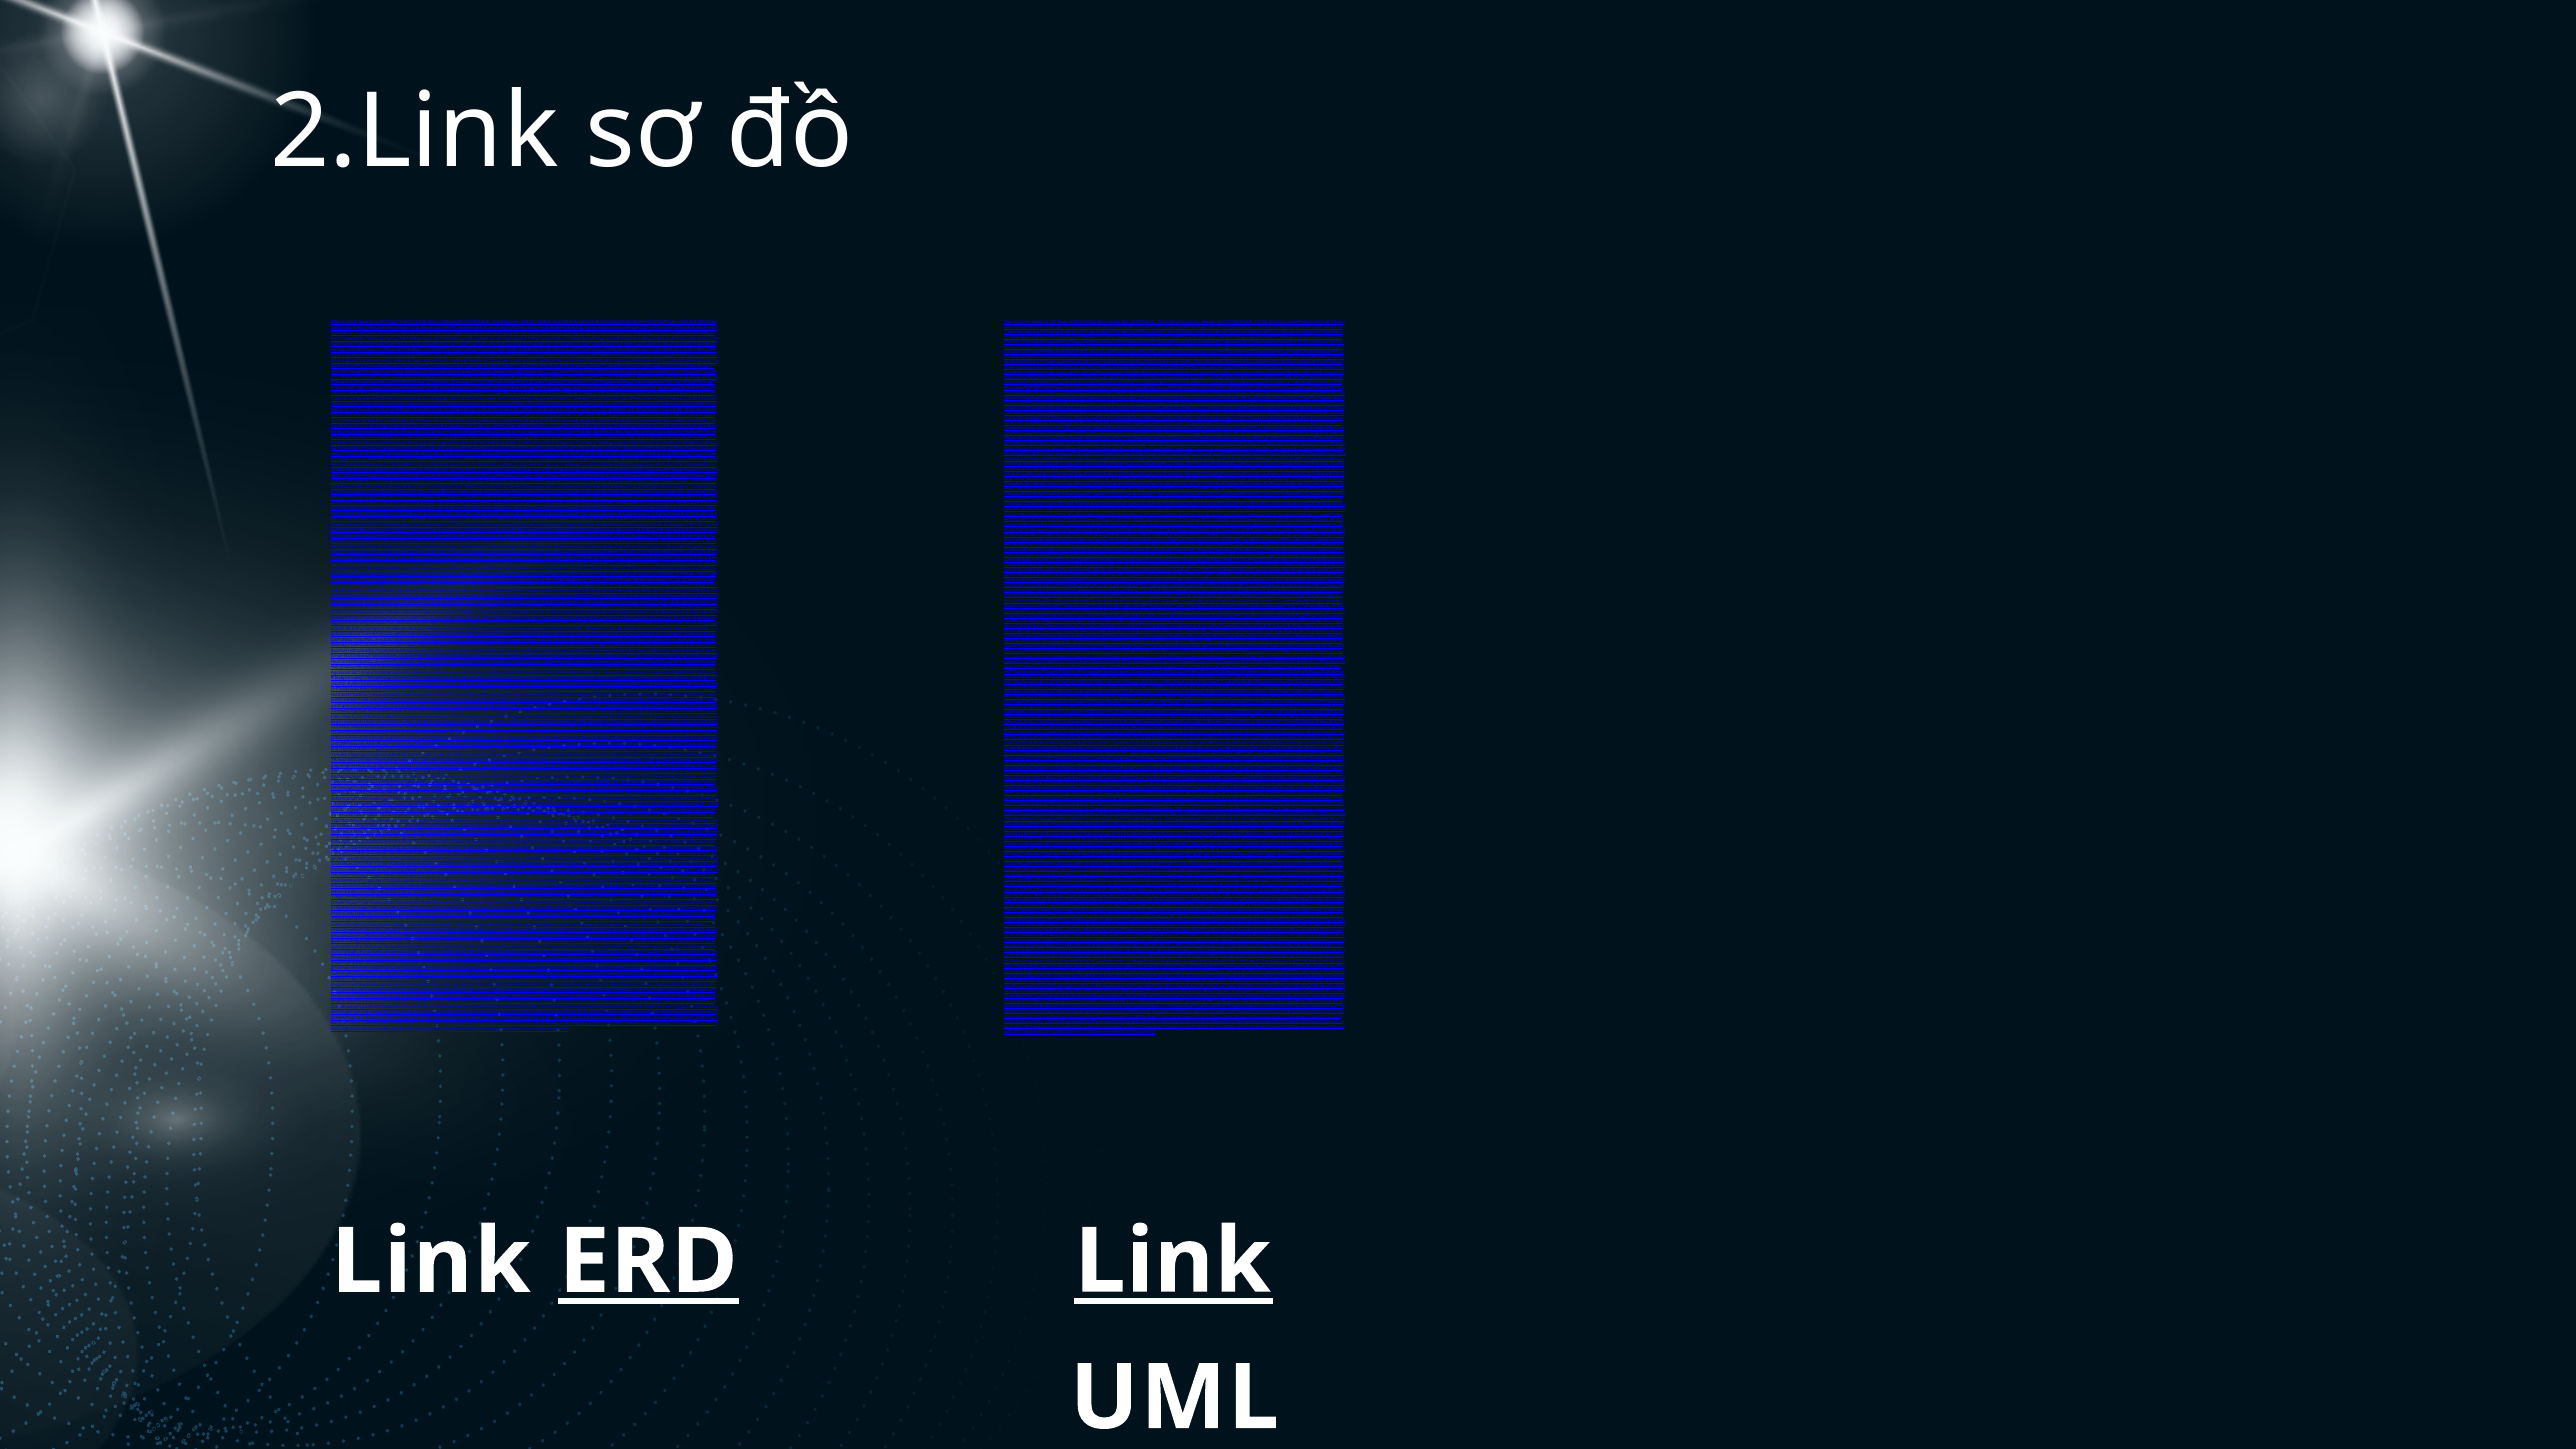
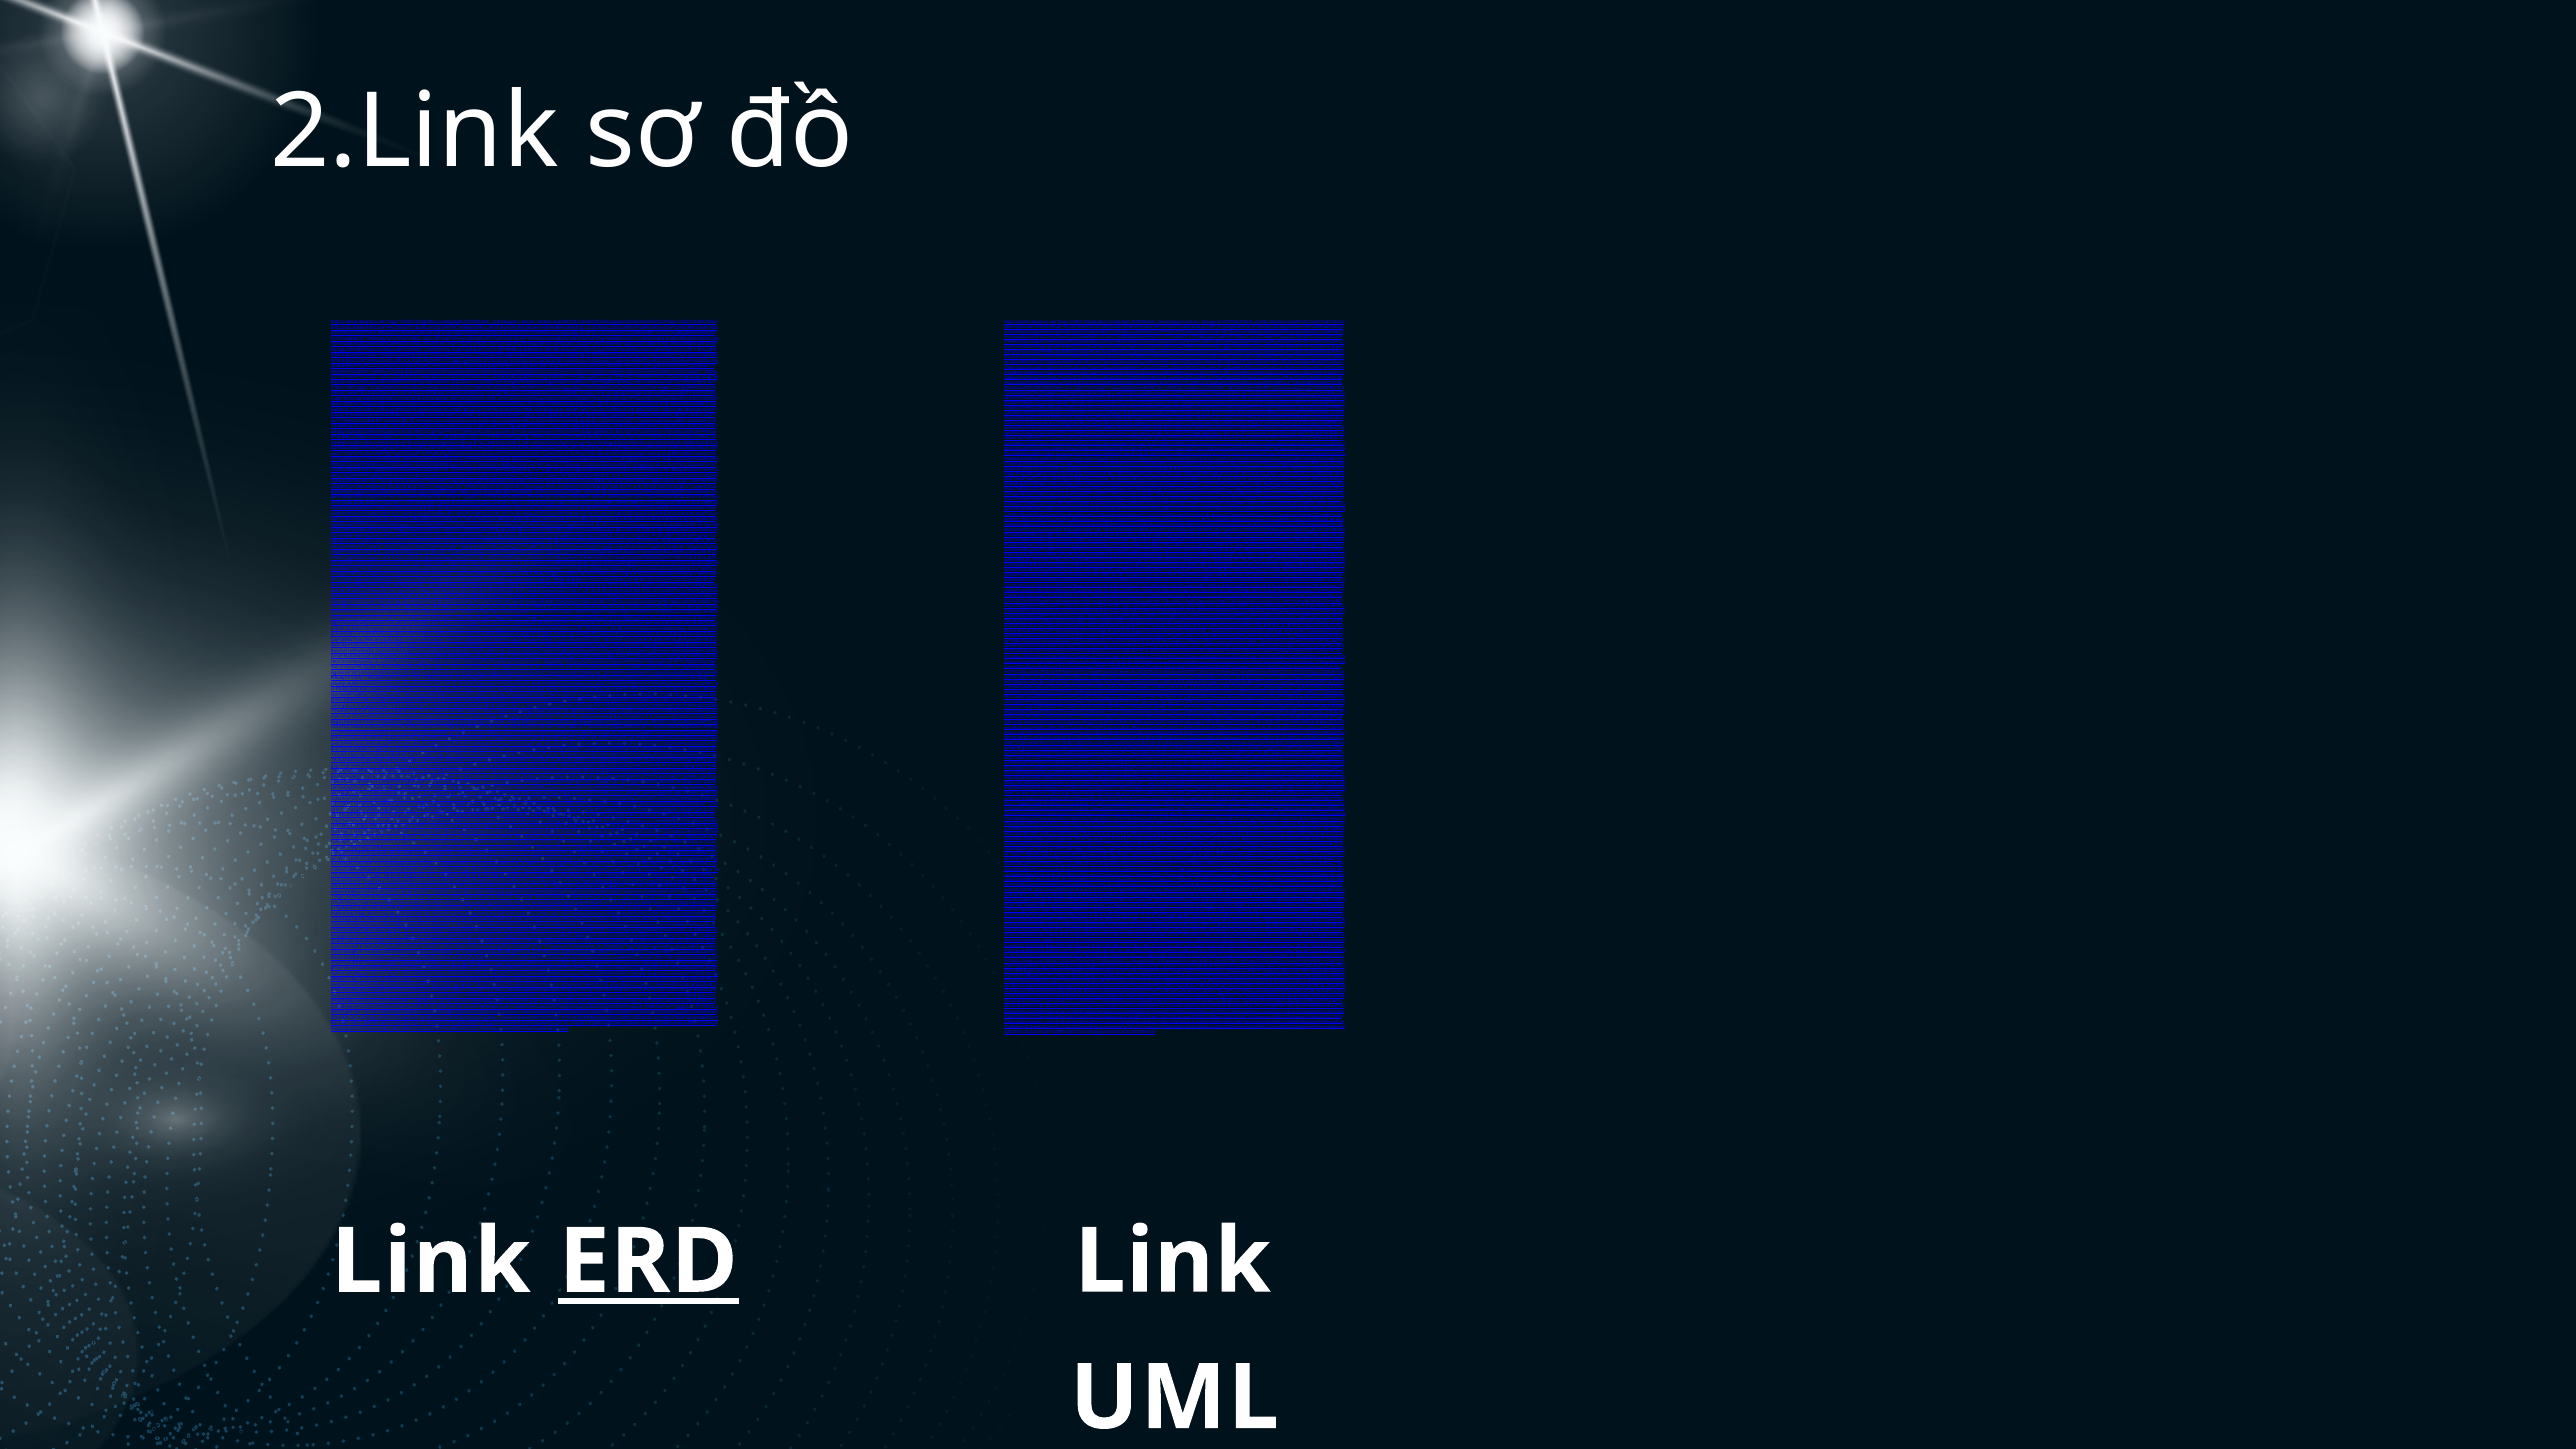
Link at (1173, 1262) underline: present -> none
